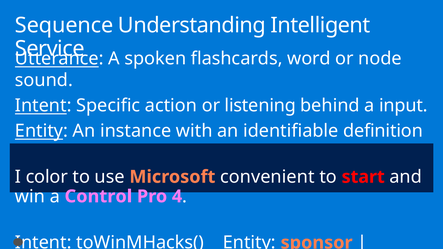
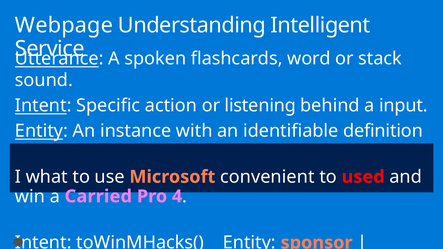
Sequence: Sequence -> Webpage
node: node -> stack
color: color -> what
start: start -> used
Control: Control -> Carried
